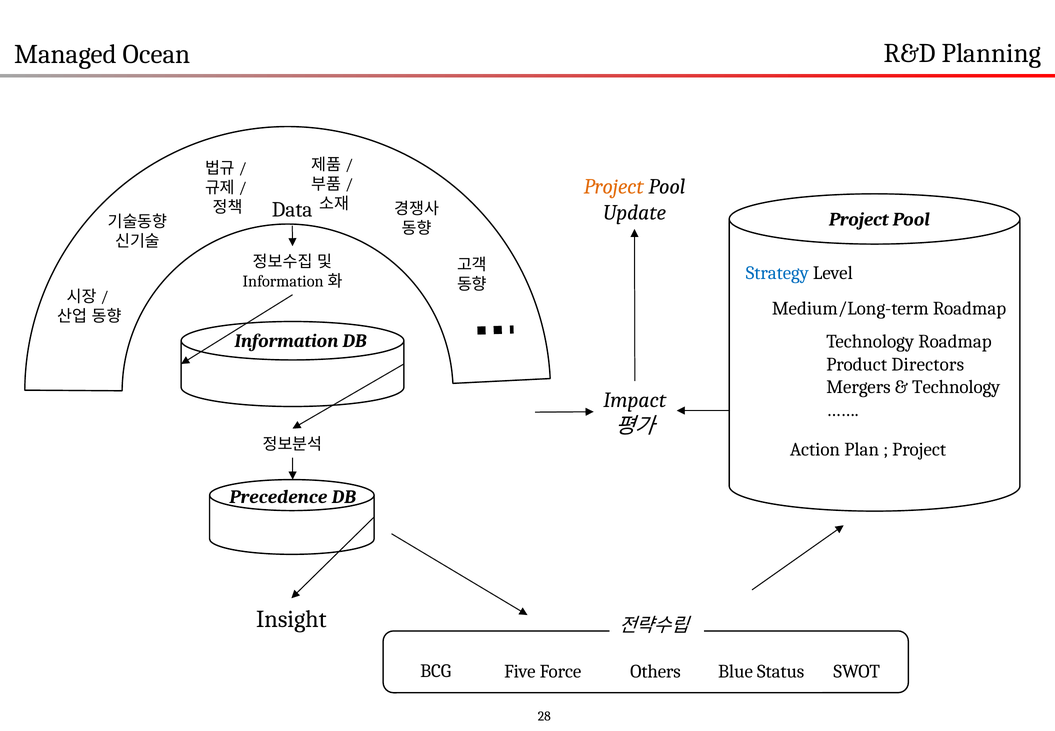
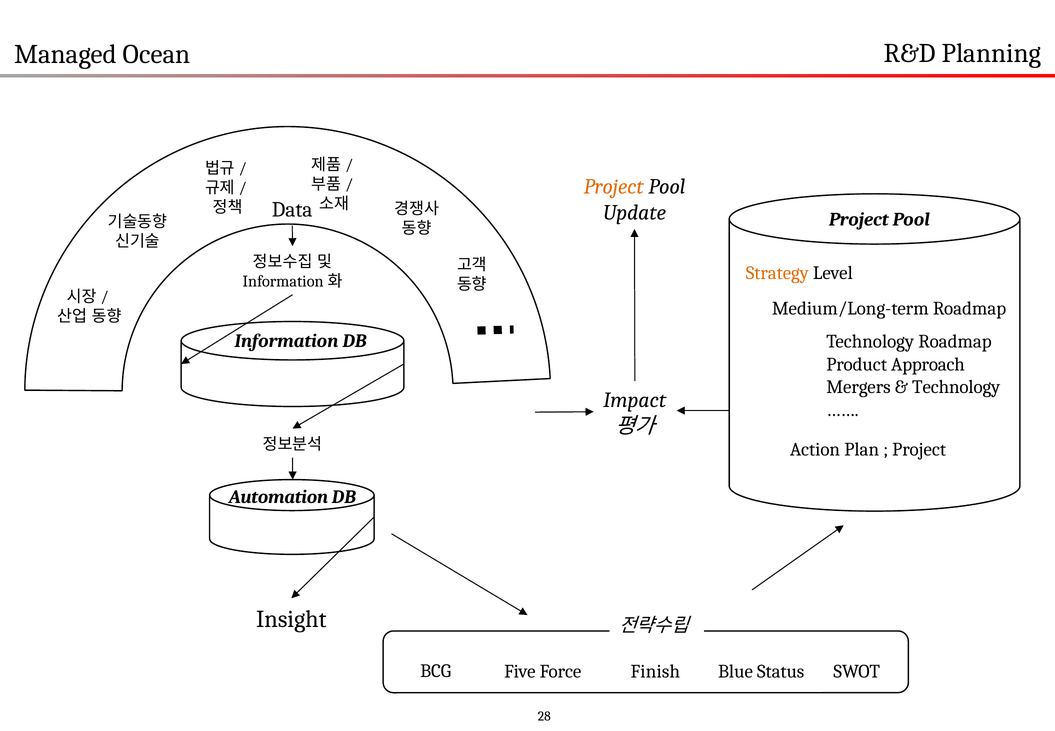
Strategy colour: blue -> orange
Directors: Directors -> Approach
Precedence: Precedence -> Automation
Others: Others -> Finish
